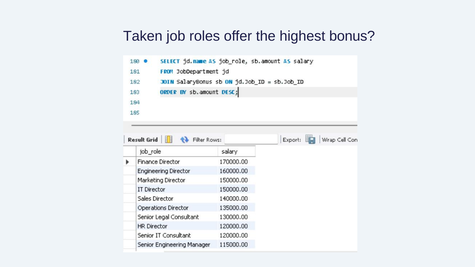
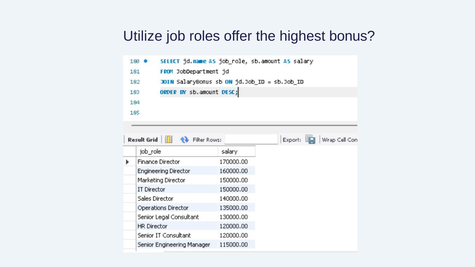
Taken: Taken -> Utilize
